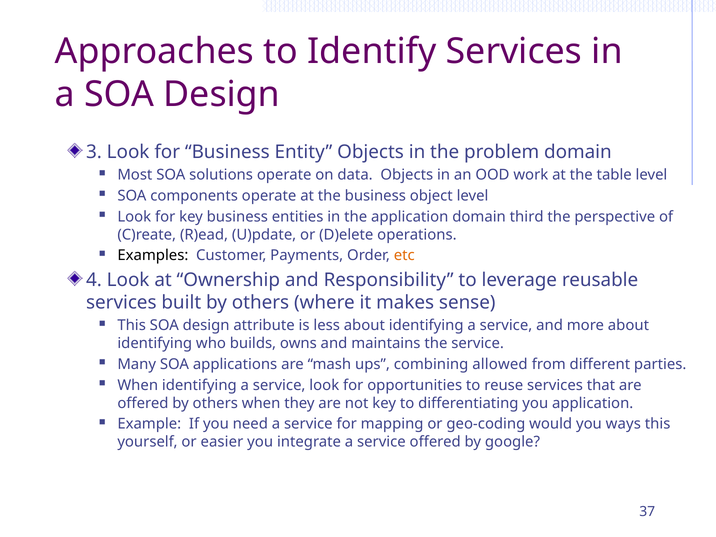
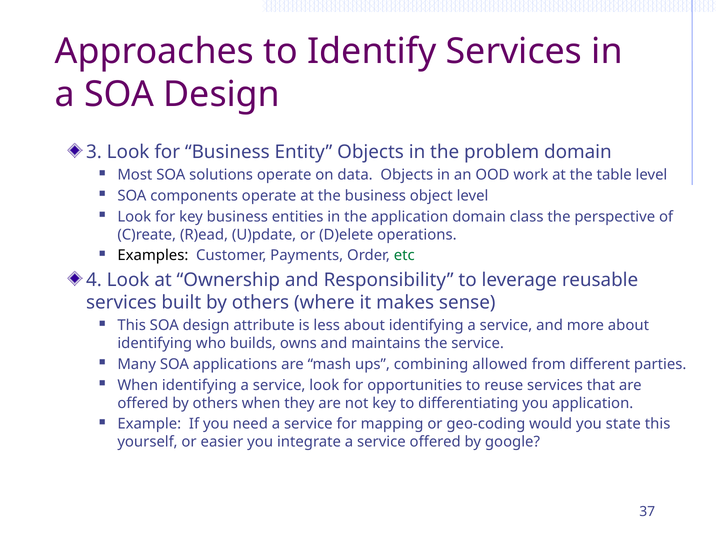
third: third -> class
etc colour: orange -> green
ways: ways -> state
